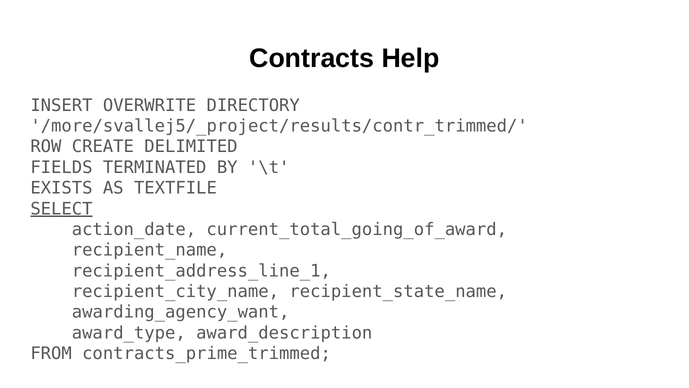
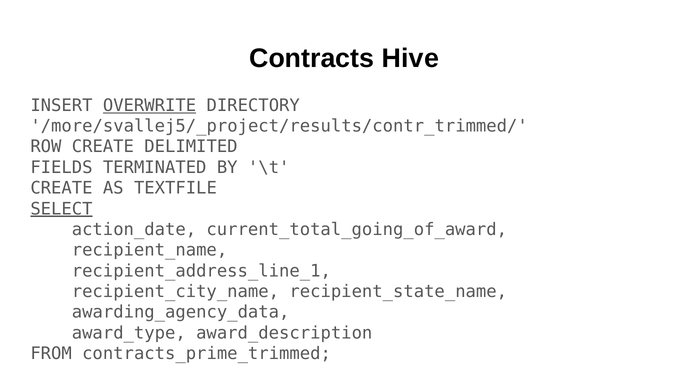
Help: Help -> Hive
OVERWRITE underline: none -> present
EXISTS at (61, 188): EXISTS -> CREATE
awarding_agency_want: awarding_agency_want -> awarding_agency_data
